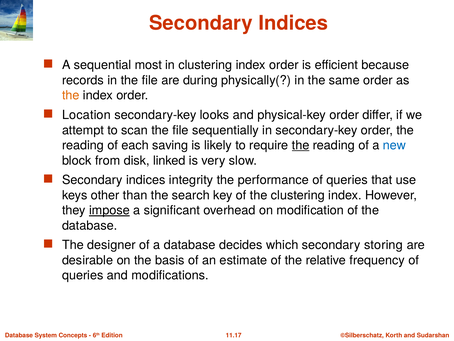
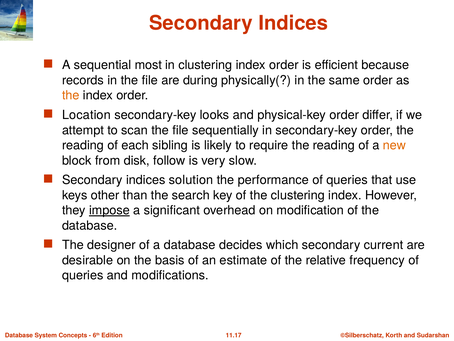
saving: saving -> sibling
the at (301, 145) underline: present -> none
new colour: blue -> orange
linked: linked -> follow
integrity: integrity -> solution
storing: storing -> current
